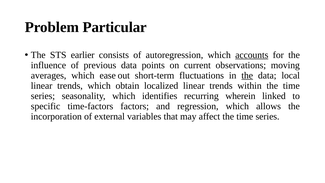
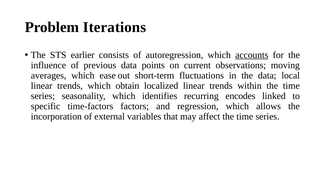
Particular: Particular -> Iterations
the at (247, 75) underline: present -> none
wherein: wherein -> encodes
